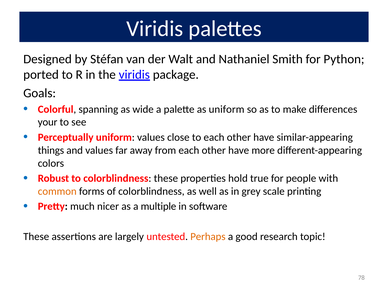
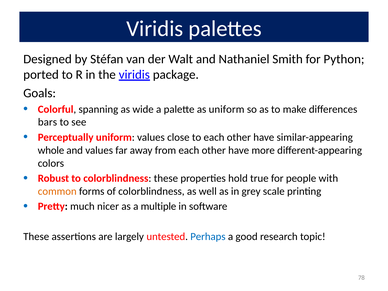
your: your -> bars
things: things -> whole
Perhaps colour: orange -> blue
